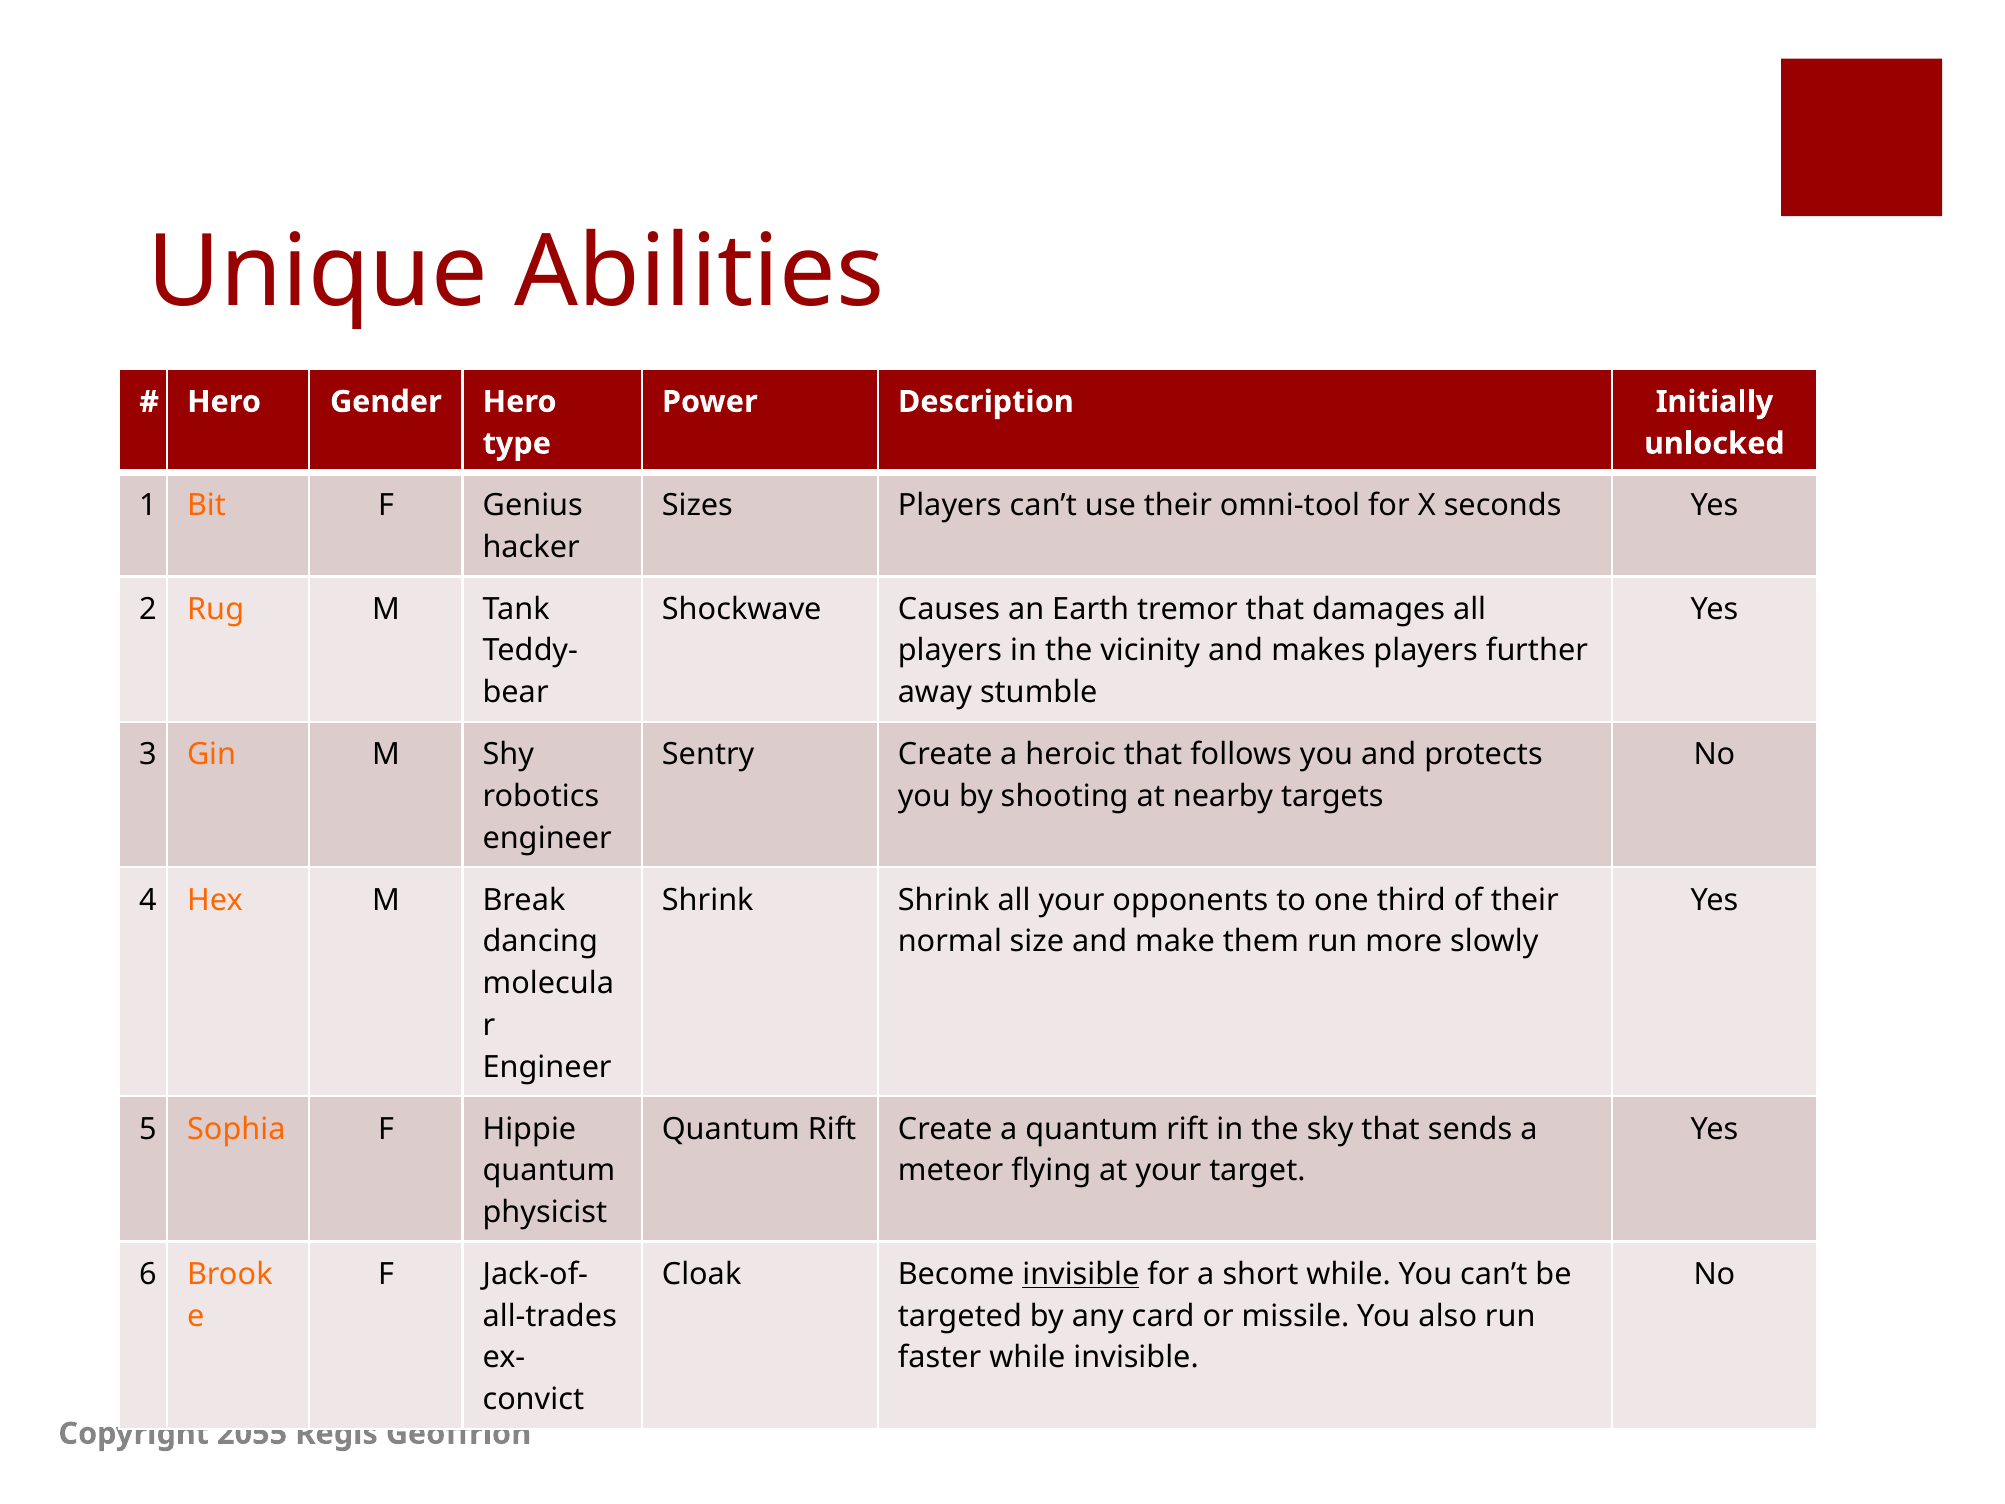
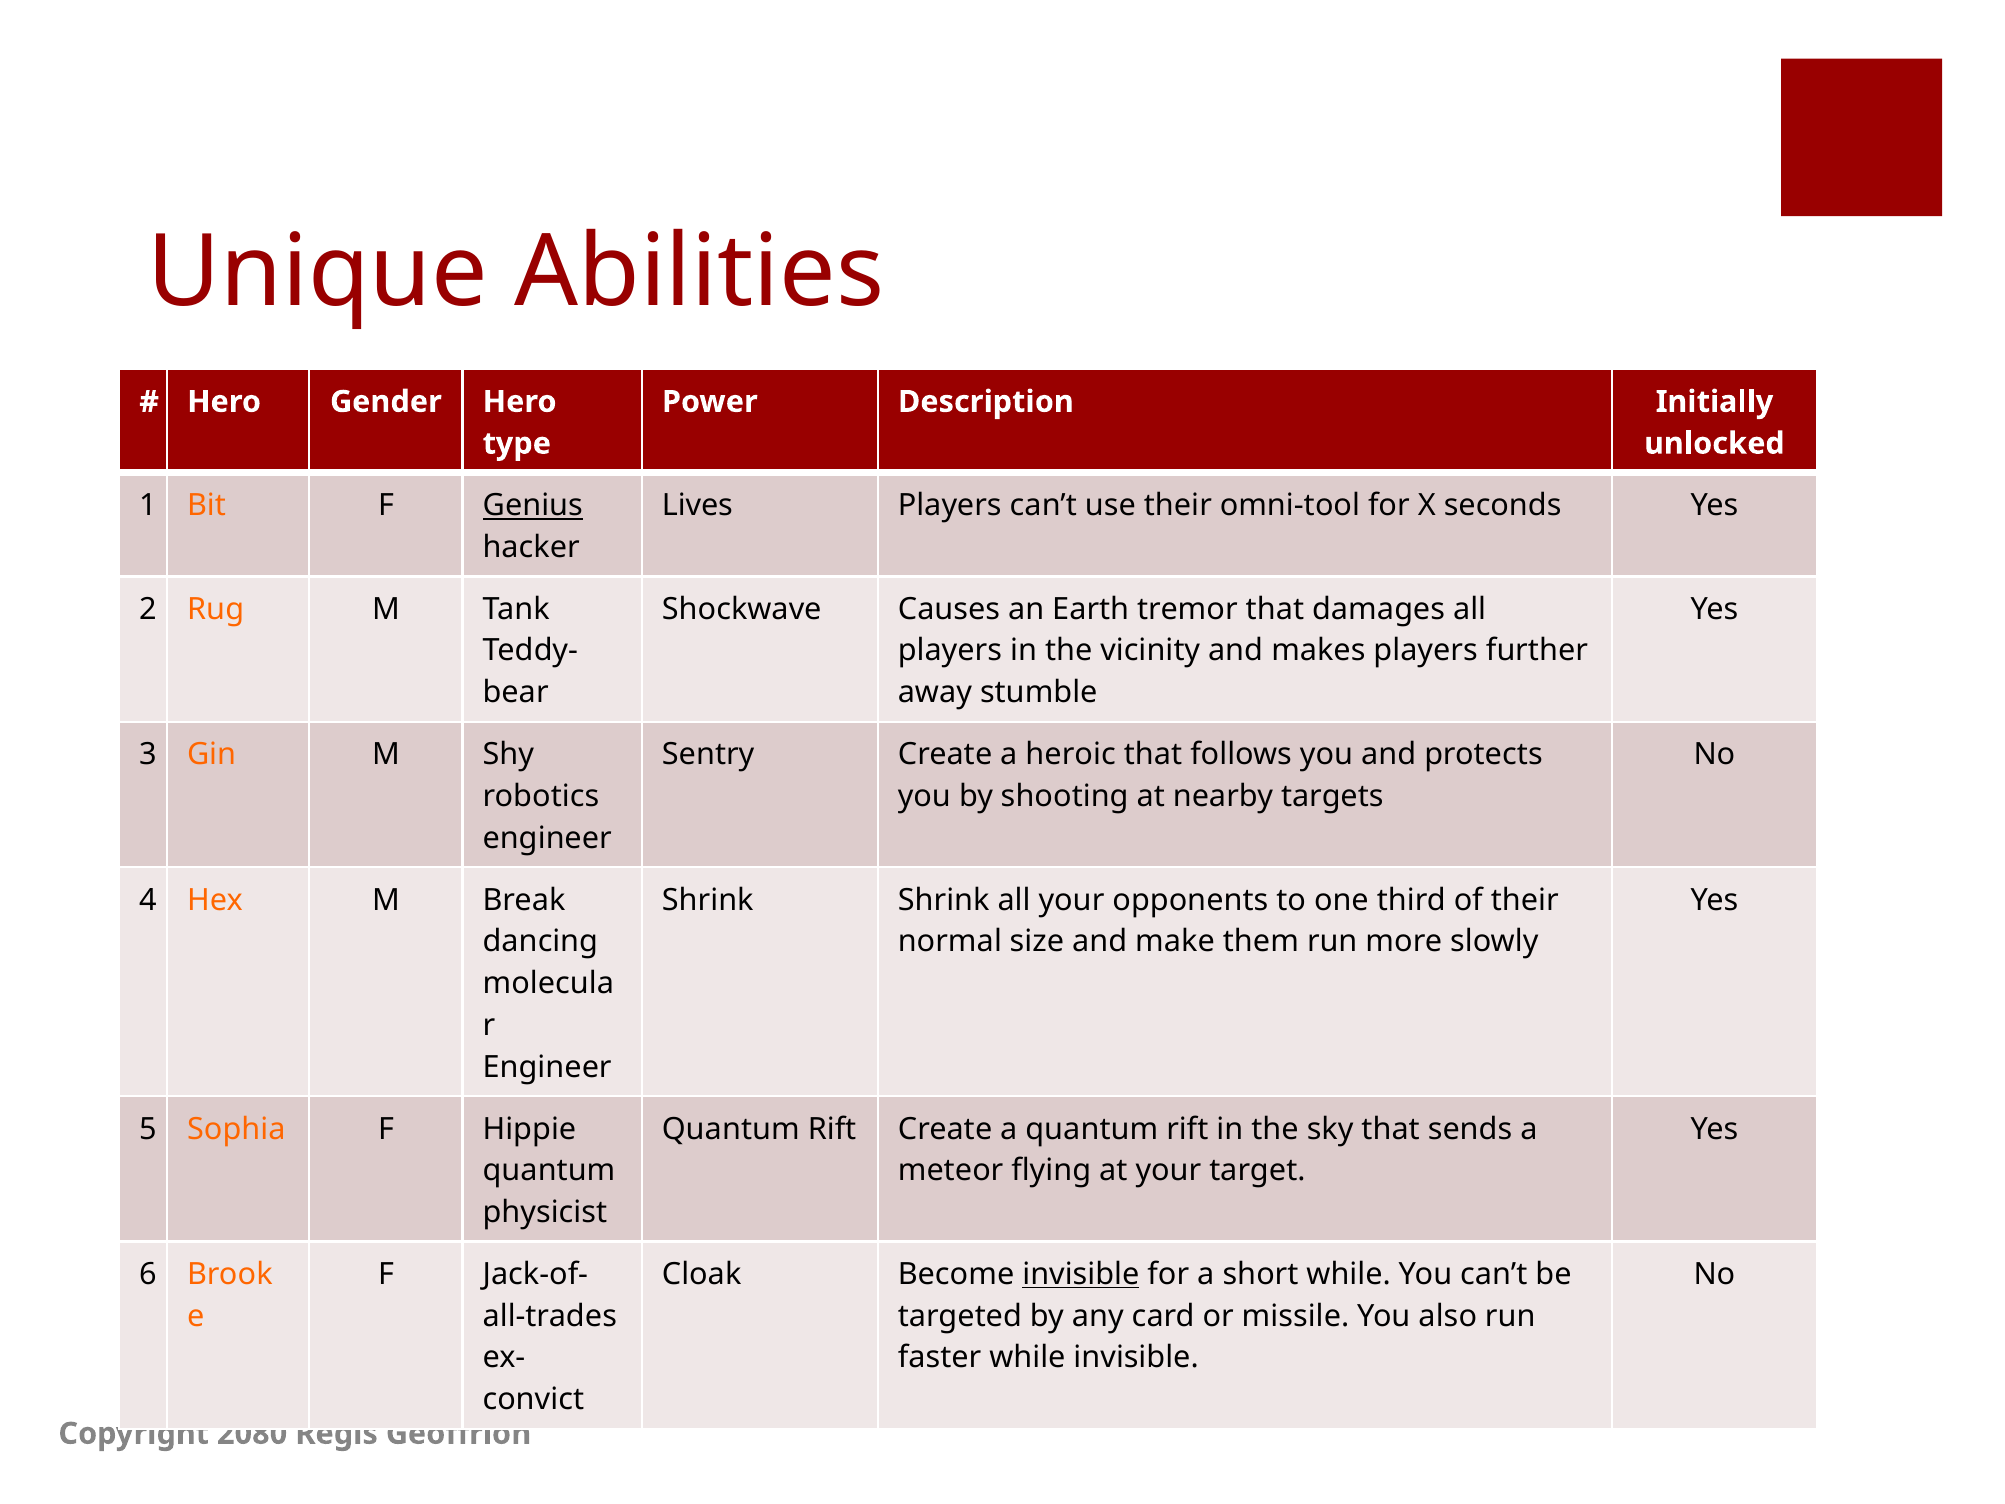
Genius underline: none -> present
Sizes: Sizes -> Lives
2055: 2055 -> 2080
